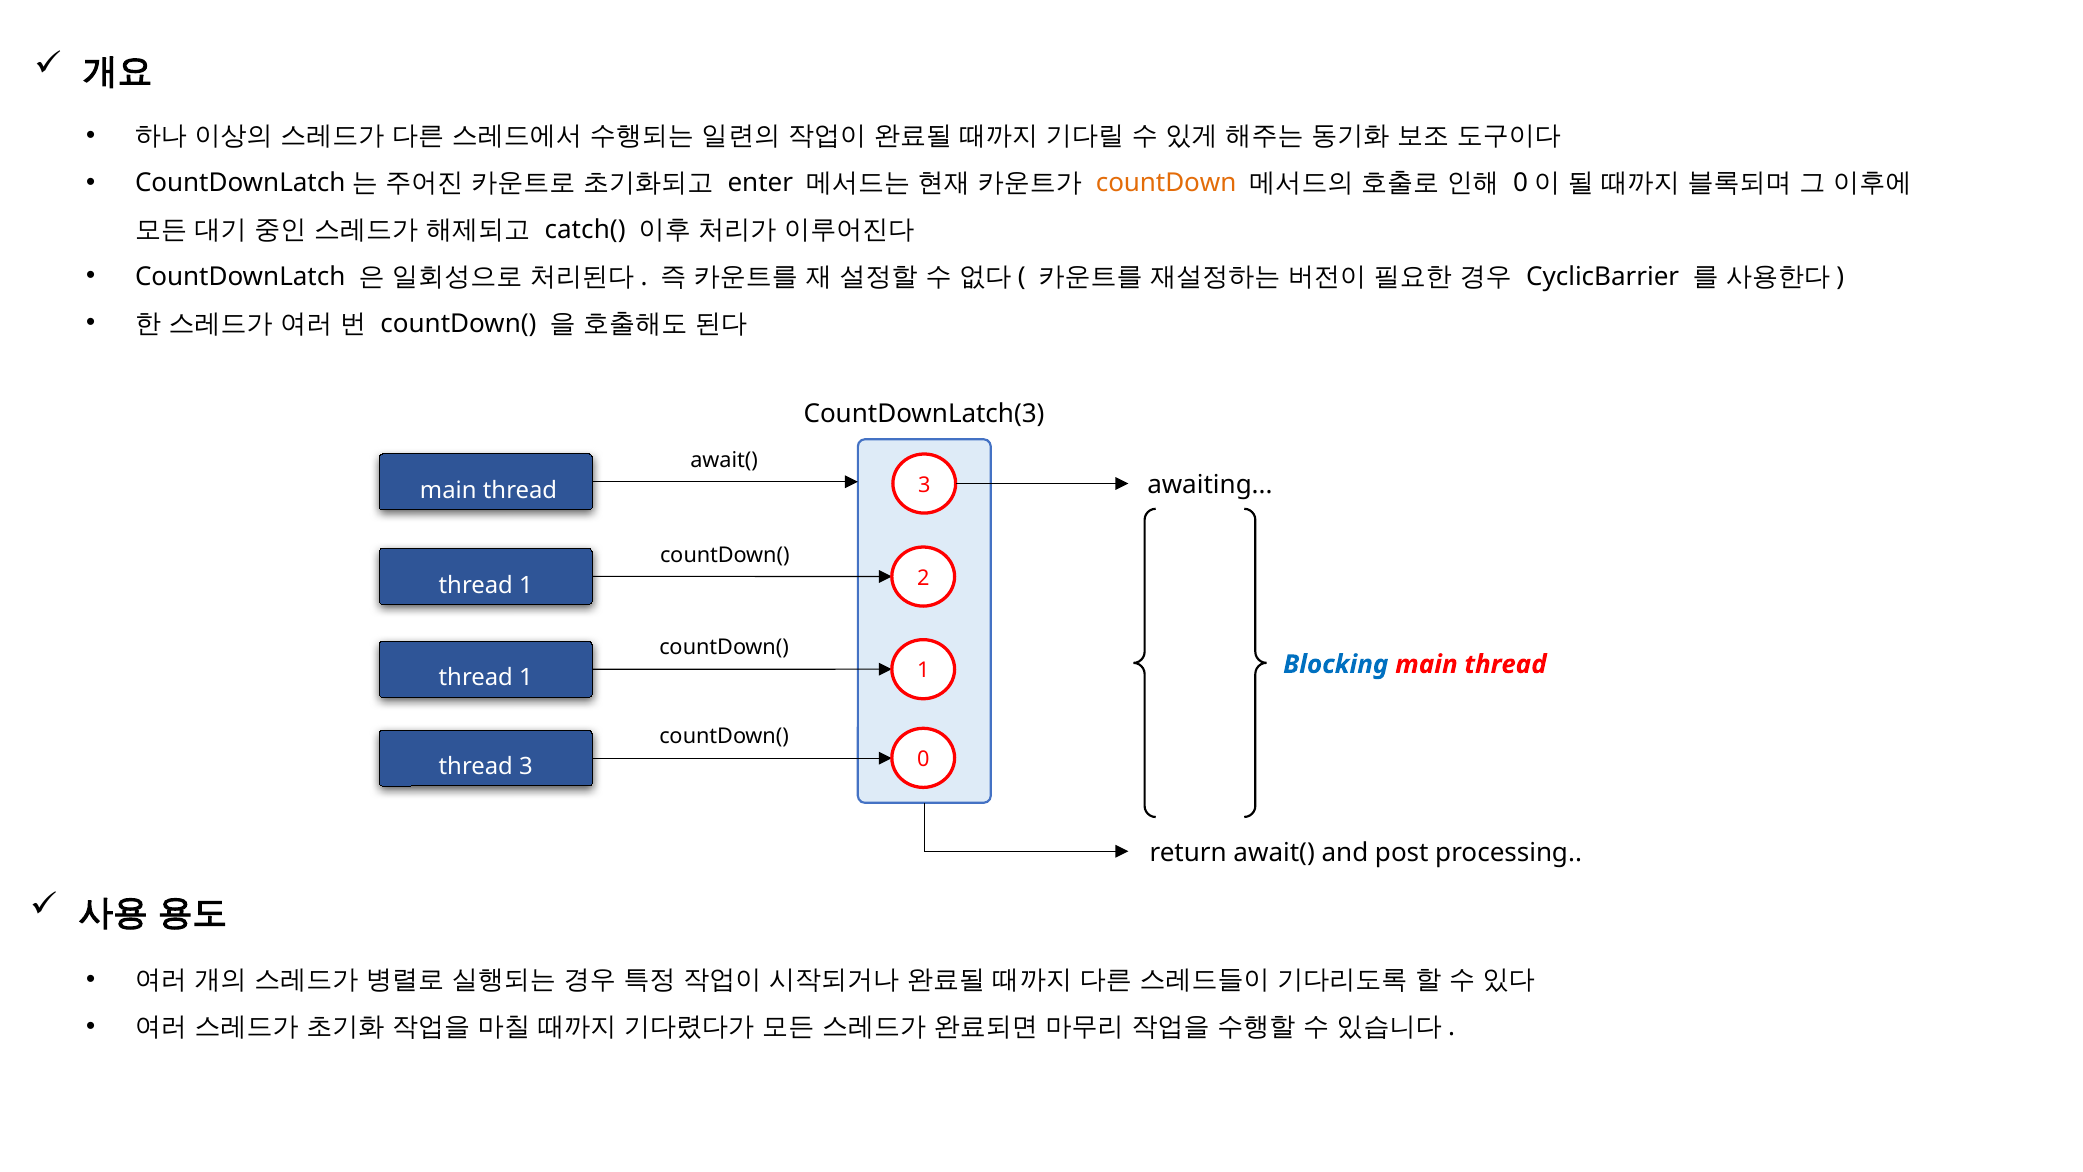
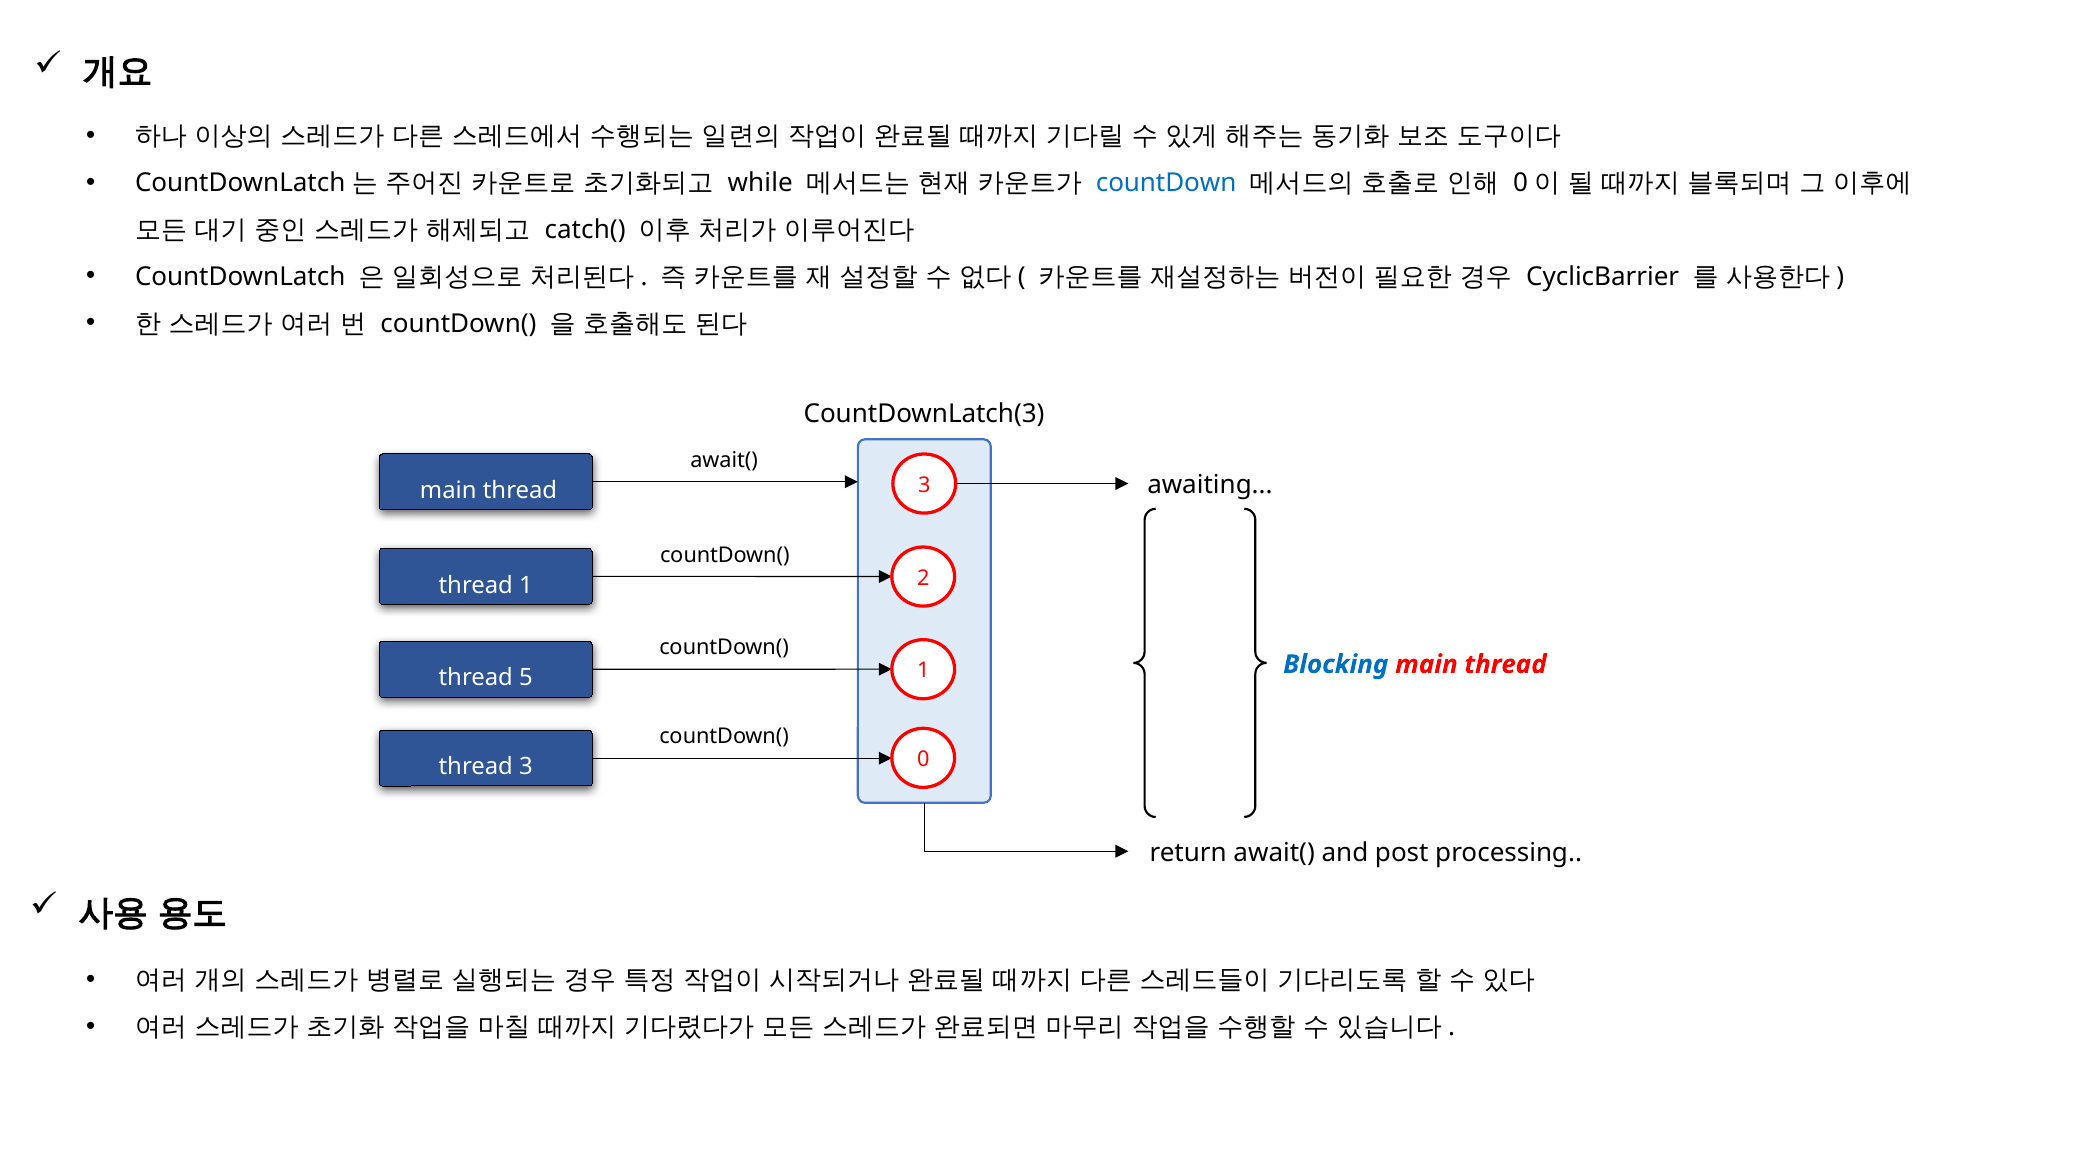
enter: enter -> while
countDown colour: orange -> blue
1 at (526, 678): 1 -> 5
